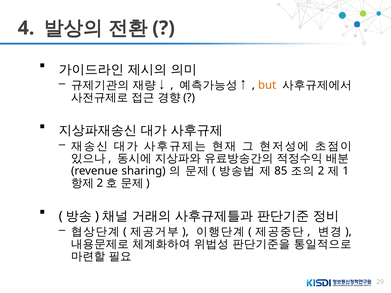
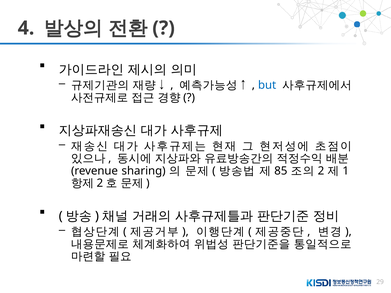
but colour: orange -> blue
